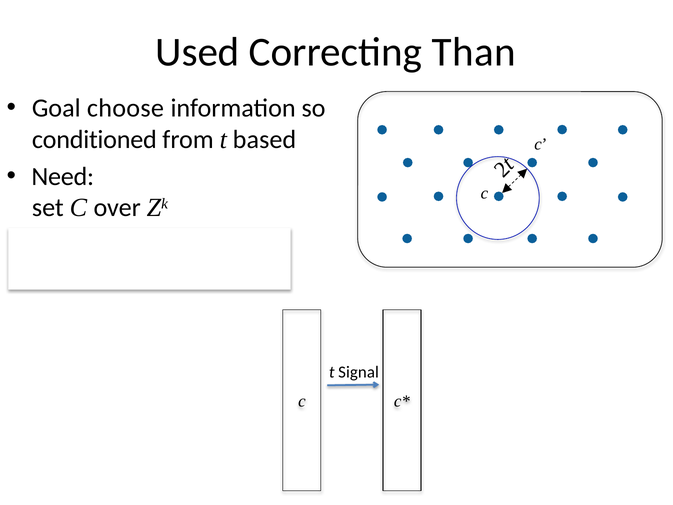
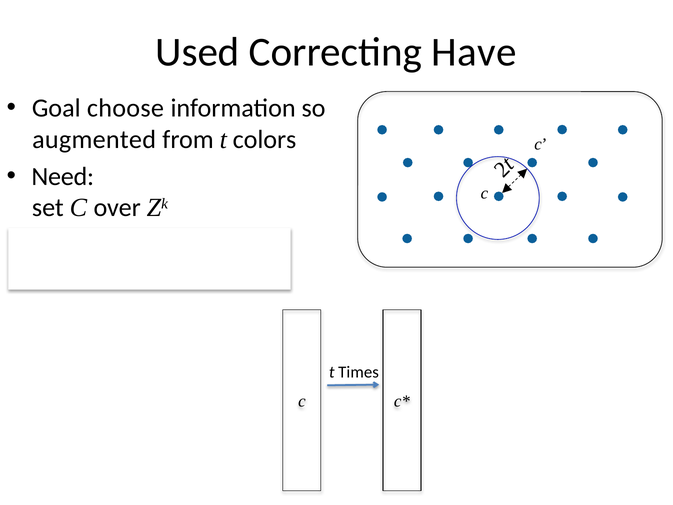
Than: Than -> Have
conditioned: conditioned -> augmented
based: based -> colors
Signal: Signal -> Times
